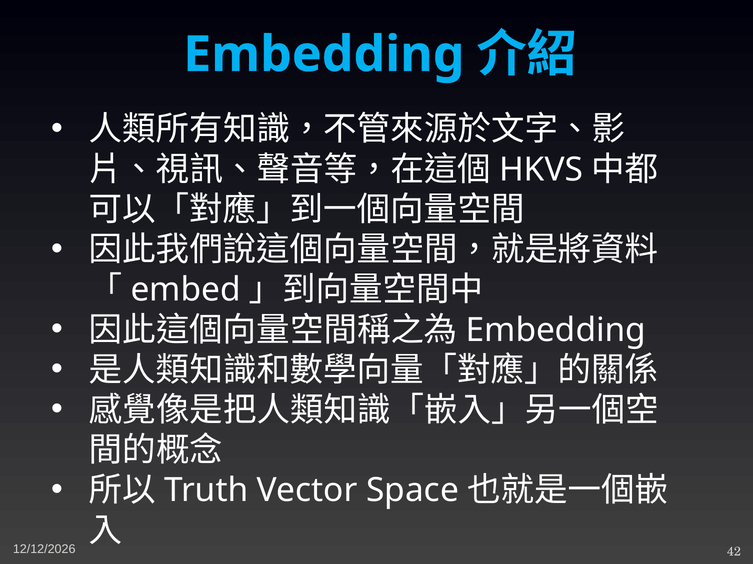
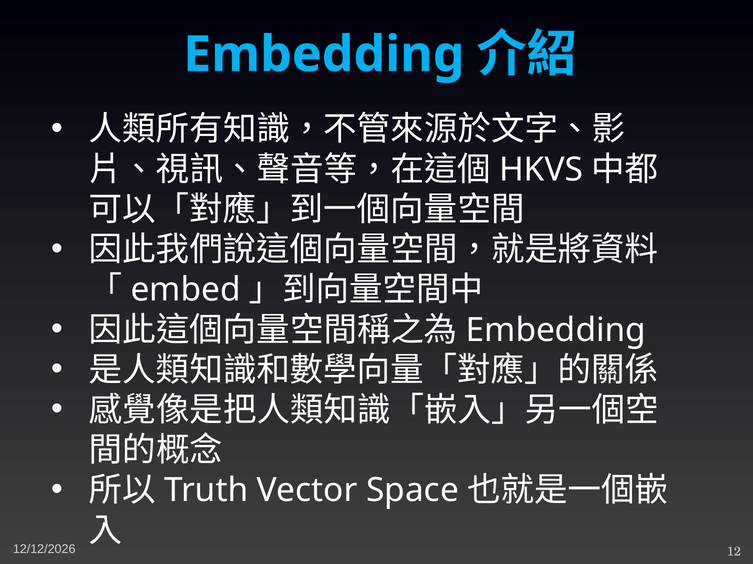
42: 42 -> 12
